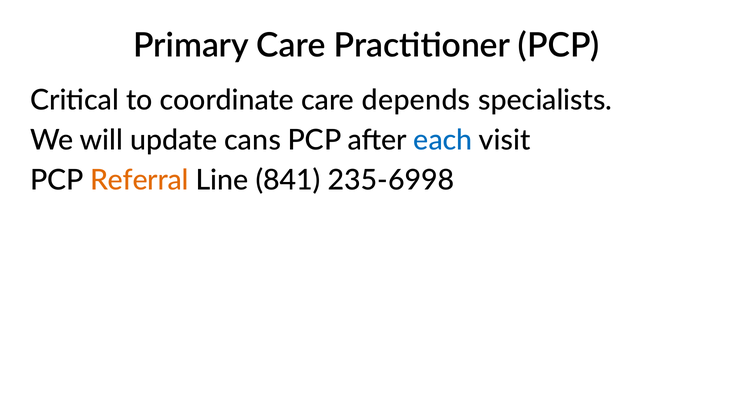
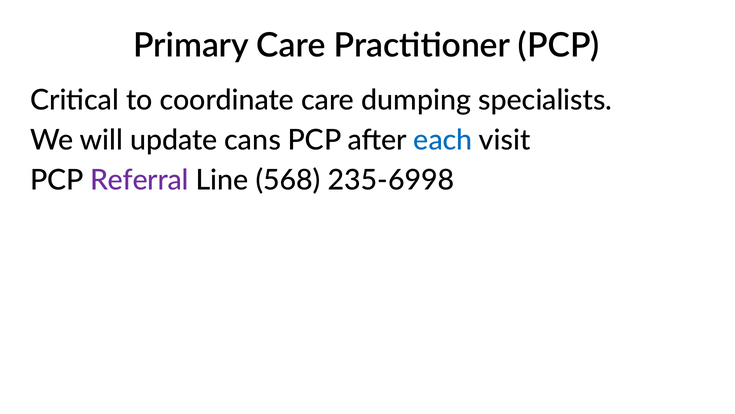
depends: depends -> dumping
Referral colour: orange -> purple
841: 841 -> 568
